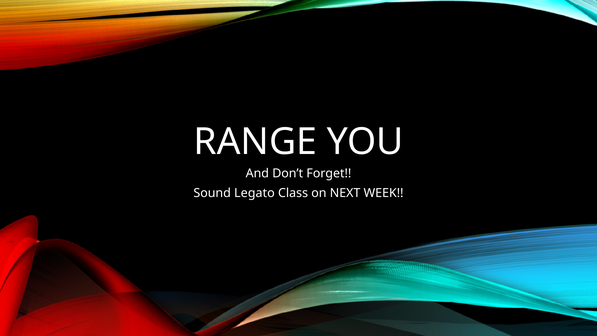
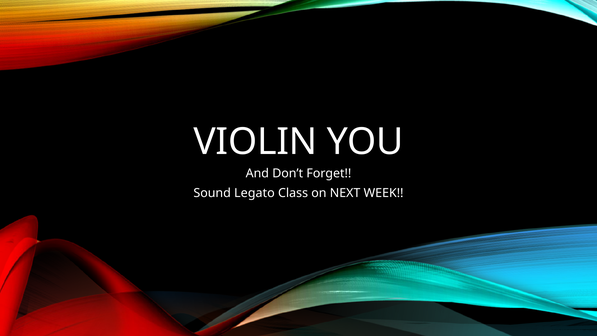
RANGE: RANGE -> VIOLIN
